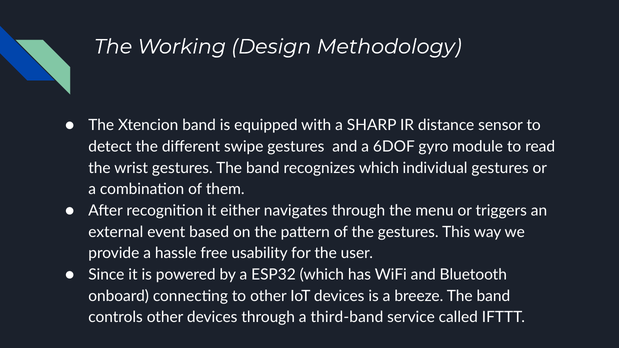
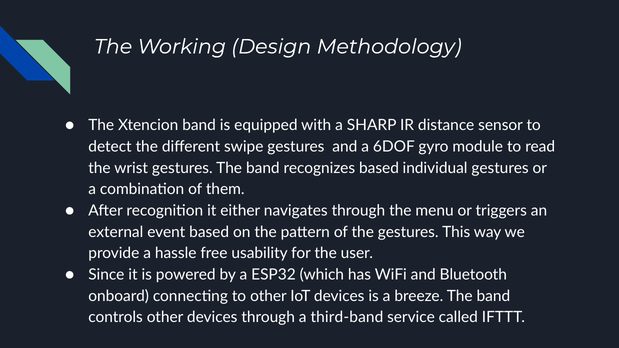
recognizes which: which -> based
